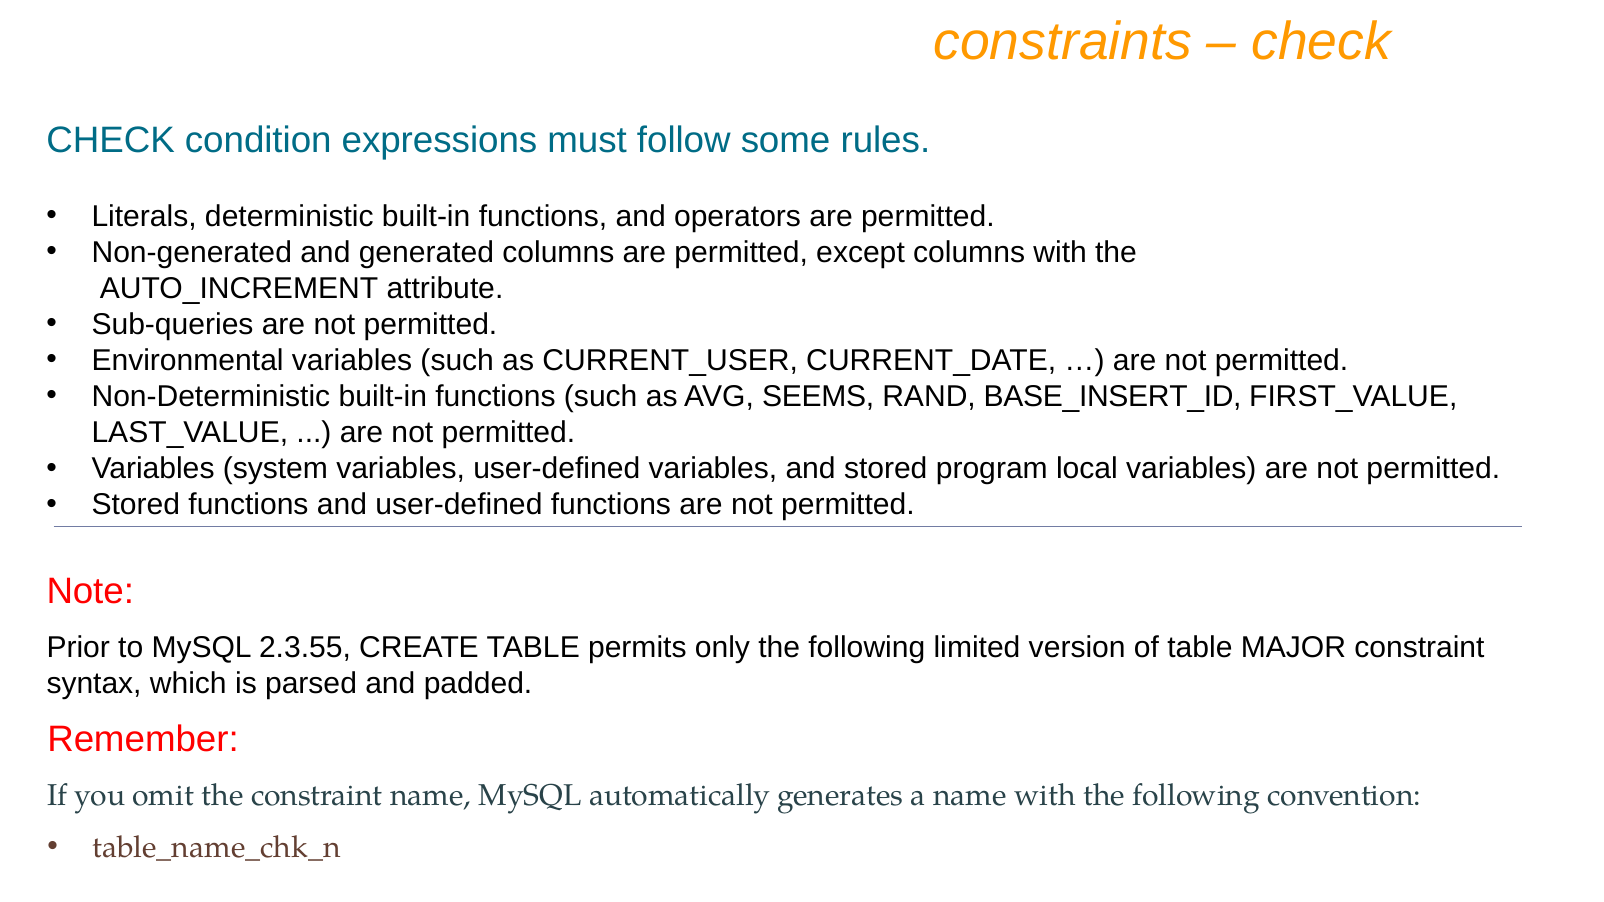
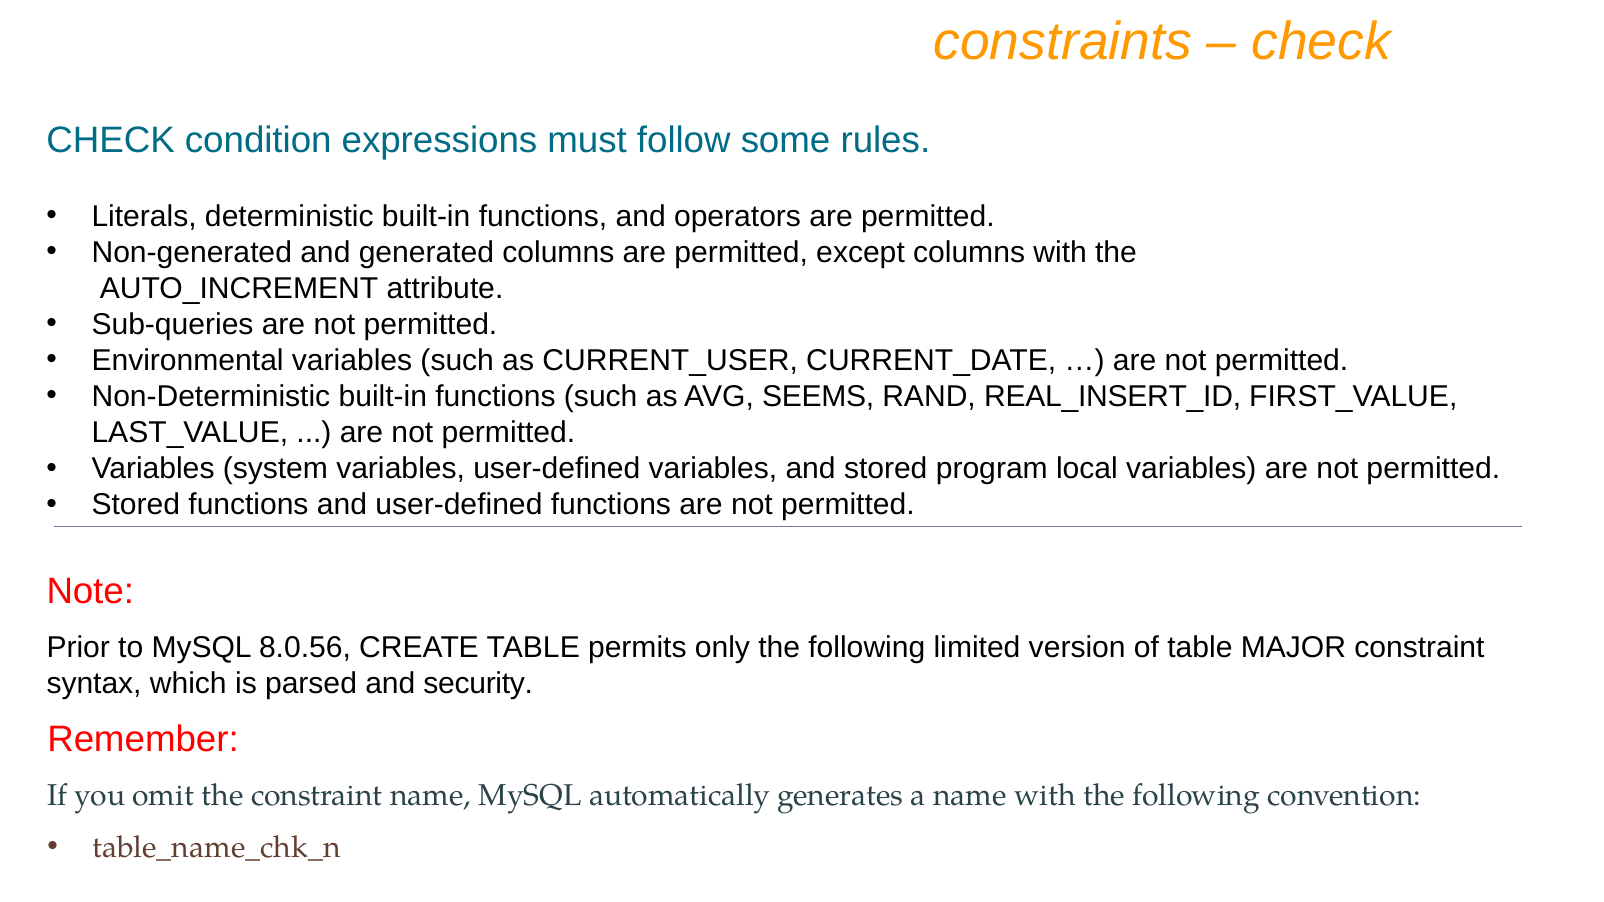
BASE_INSERT_ID: BASE_INSERT_ID -> REAL_INSERT_ID
2.3.55: 2.3.55 -> 8.0.56
padded: padded -> security
